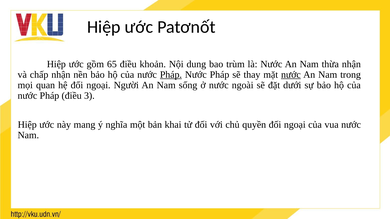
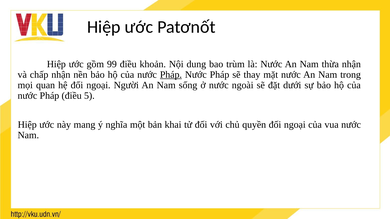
65: 65 -> 99
nước at (291, 75) underline: present -> none
3: 3 -> 5
